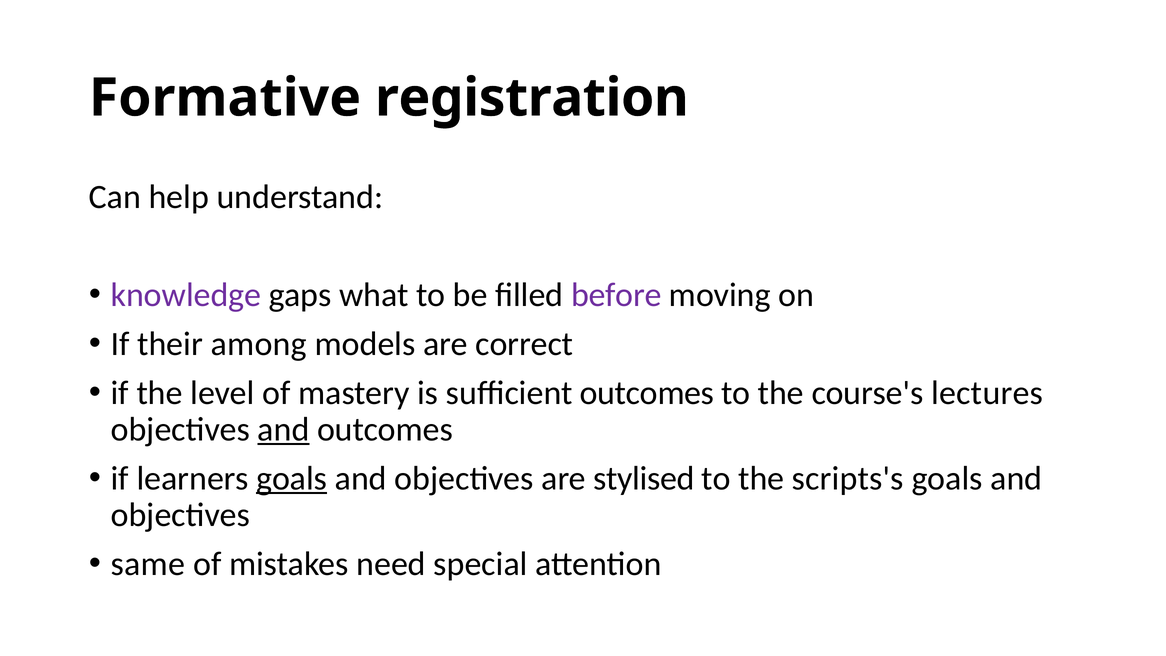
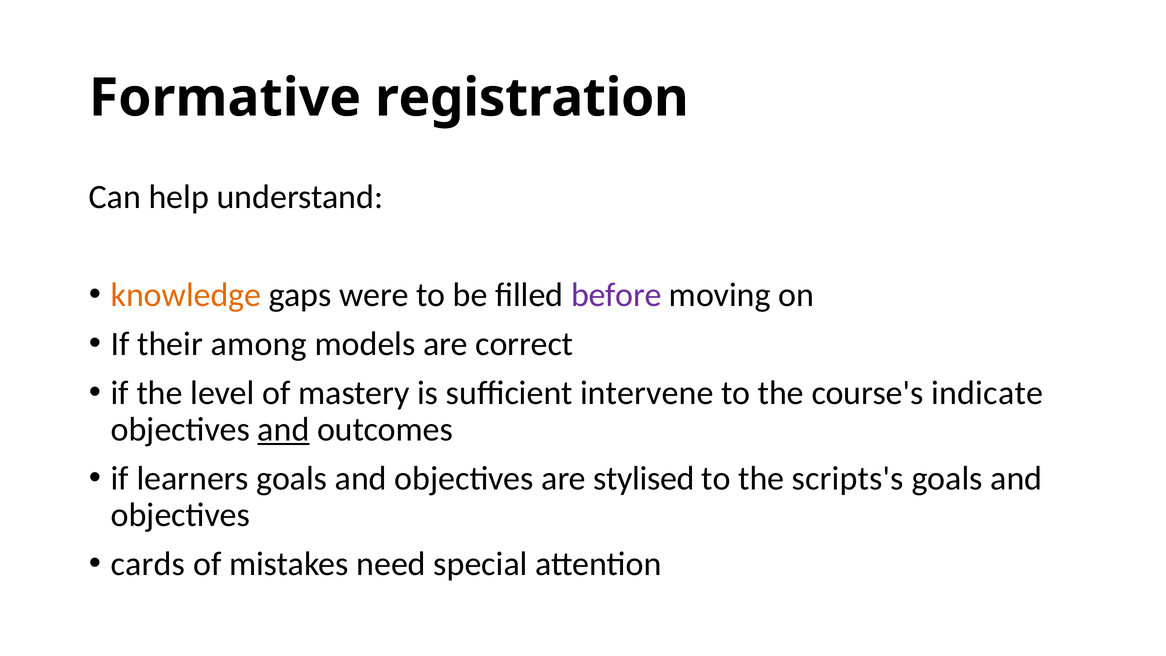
knowledge colour: purple -> orange
what: what -> were
sufficient outcomes: outcomes -> intervene
lectures: lectures -> indicate
goals at (292, 478) underline: present -> none
same: same -> cards
